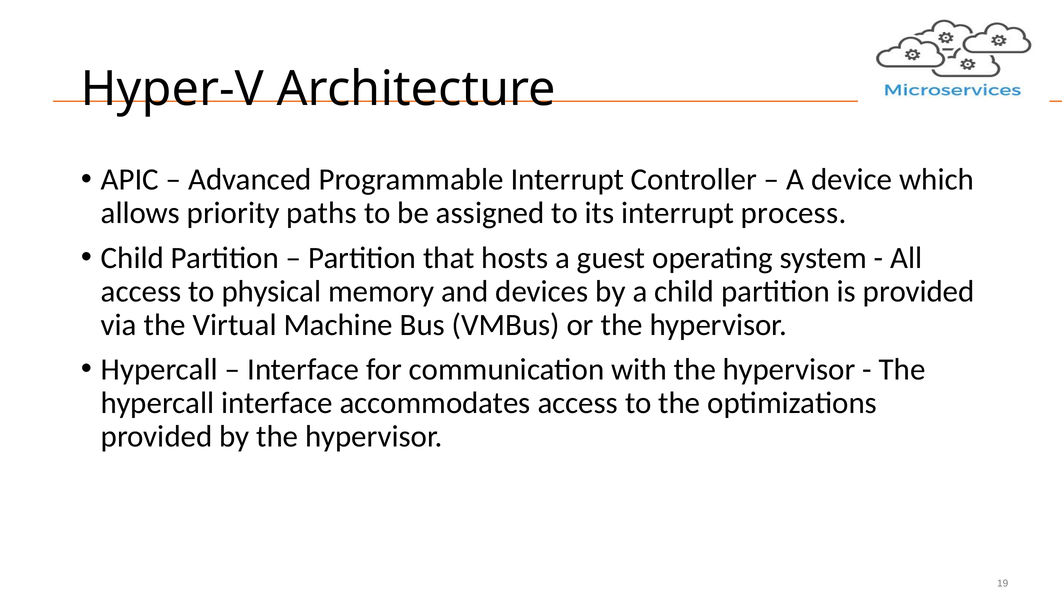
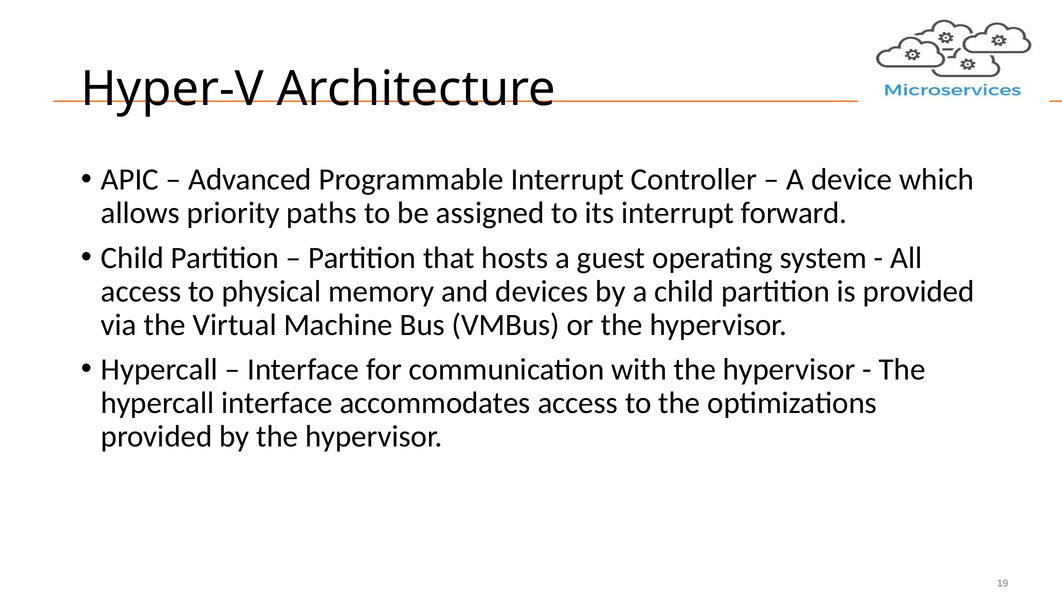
process: process -> forward
